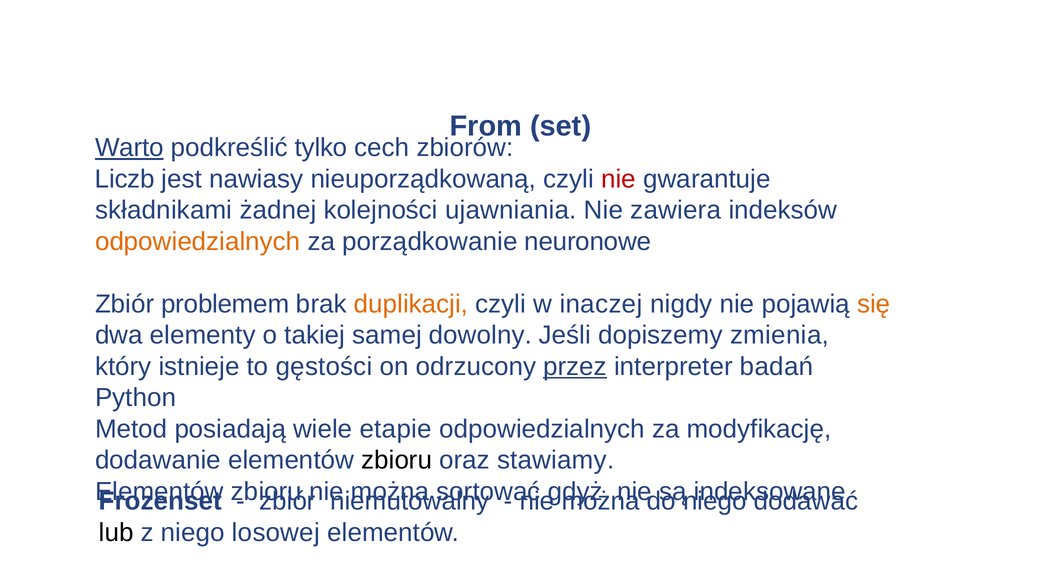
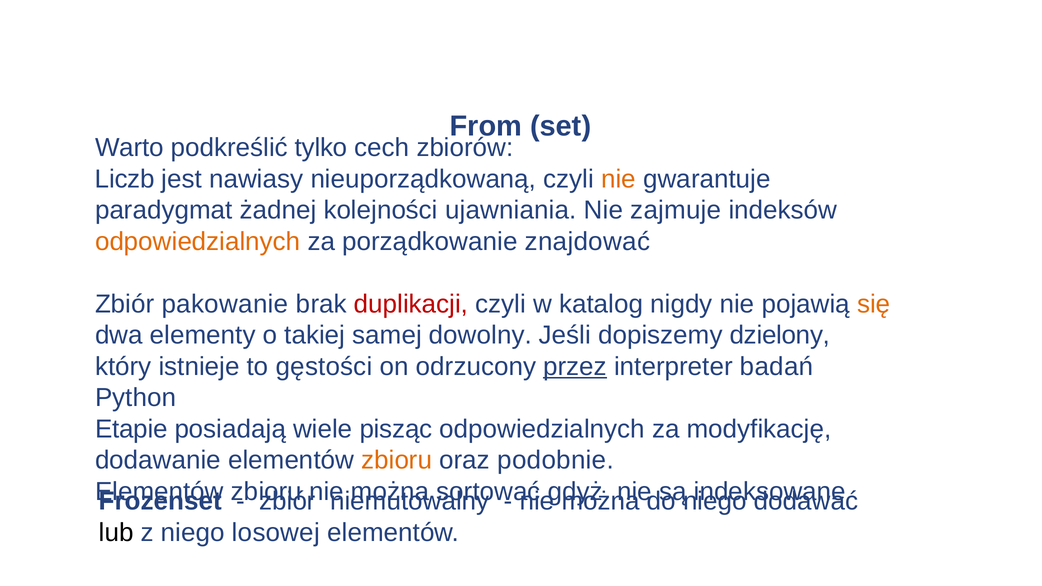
Warto underline: present -> none
nie at (619, 179) colour: red -> orange
składnikami: składnikami -> paradygmat
zawiera: zawiera -> zajmuje
neuronowe: neuronowe -> znajdować
problemem: problemem -> pakowanie
duplikacji colour: orange -> red
inaczej: inaczej -> katalog
zmienia: zmienia -> dzielony
Metod: Metod -> Etapie
etapie: etapie -> pisząc
zbioru at (397, 460) colour: black -> orange
stawiamy: stawiamy -> podobnie
